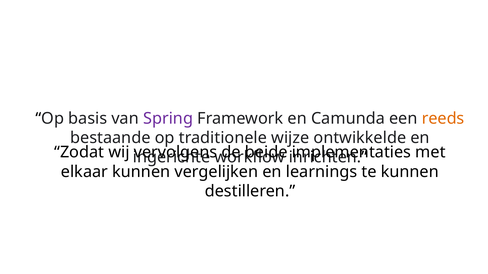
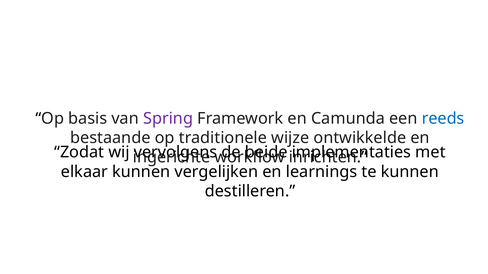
reeds colour: orange -> blue
